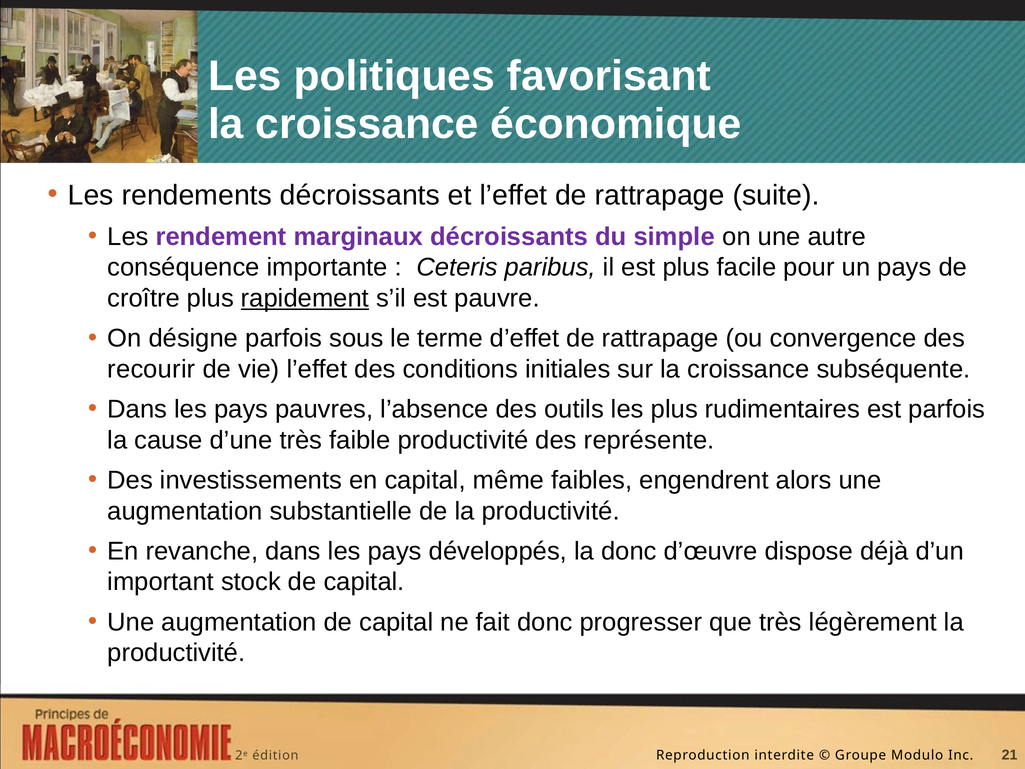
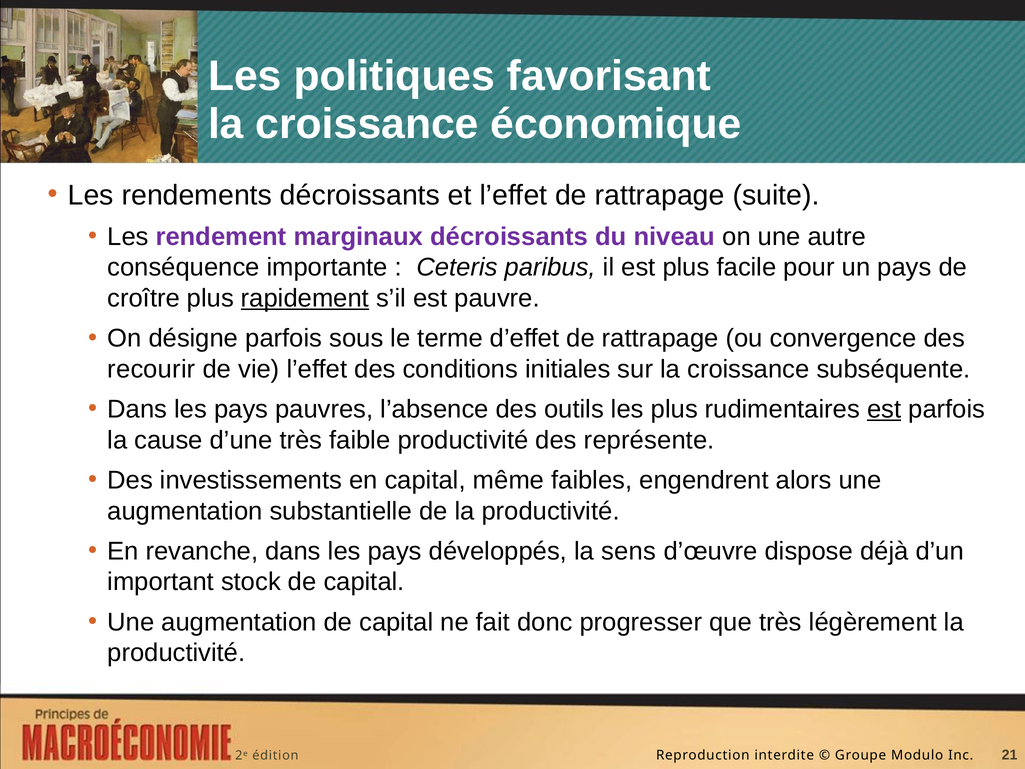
simple: simple -> niveau
est at (884, 409) underline: none -> present
la donc: donc -> sens
